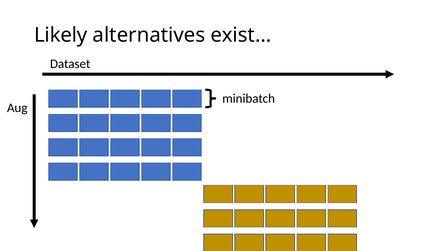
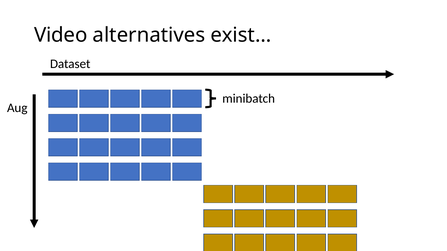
Likely: Likely -> Video
